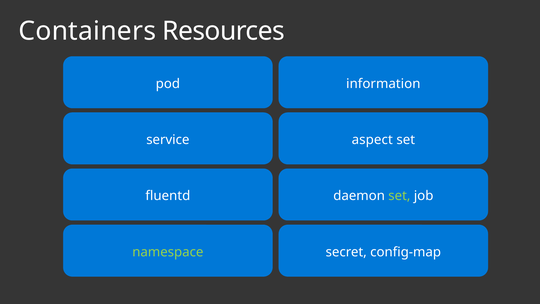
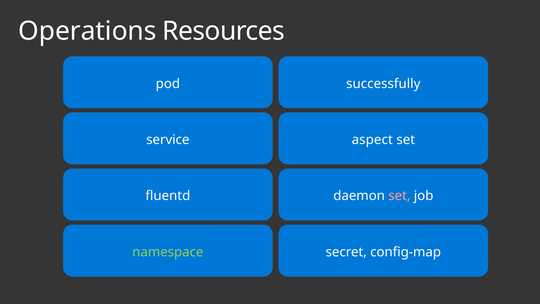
Containers: Containers -> Operations
information: information -> successfully
set at (399, 196) colour: light green -> pink
